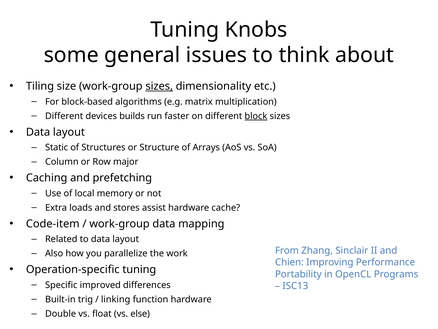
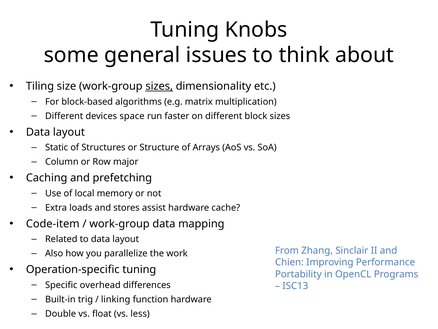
builds: builds -> space
block underline: present -> none
improved: improved -> overhead
else: else -> less
